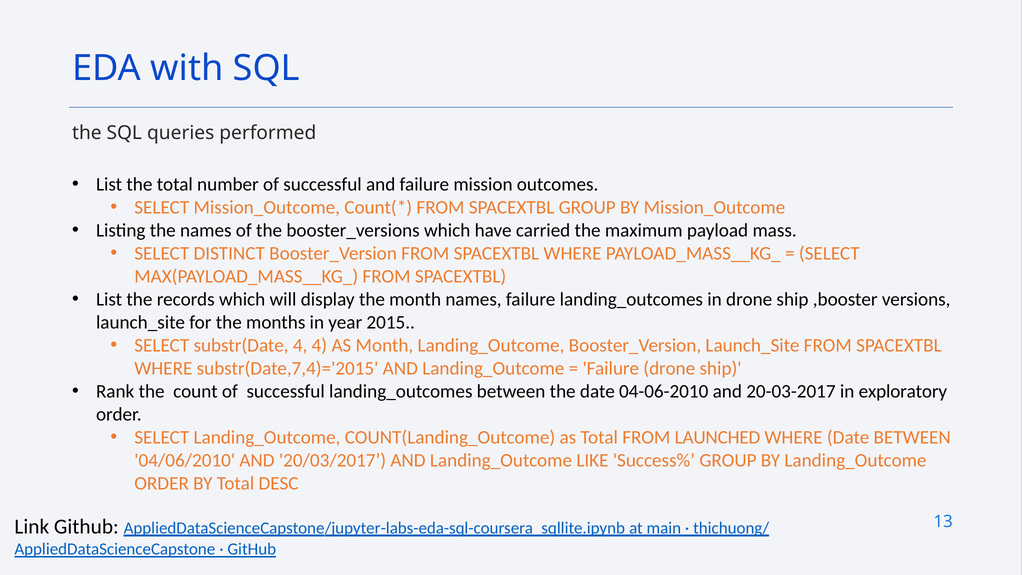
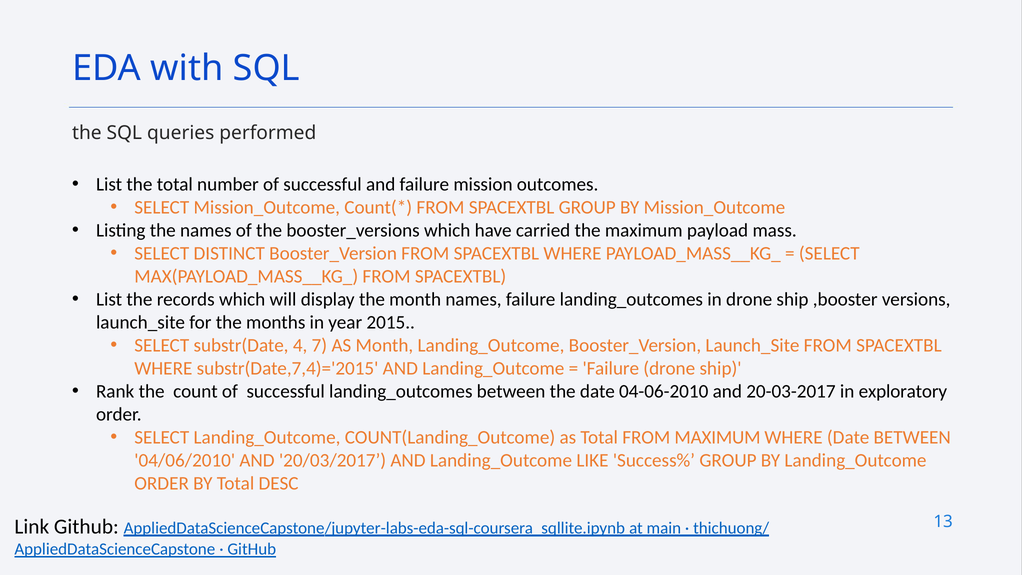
4 4: 4 -> 7
FROM LAUNCHED: LAUNCHED -> MAXIMUM
